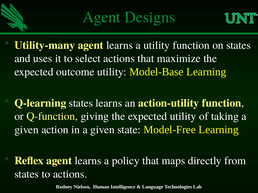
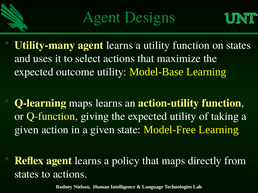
Q-learning states: states -> maps
